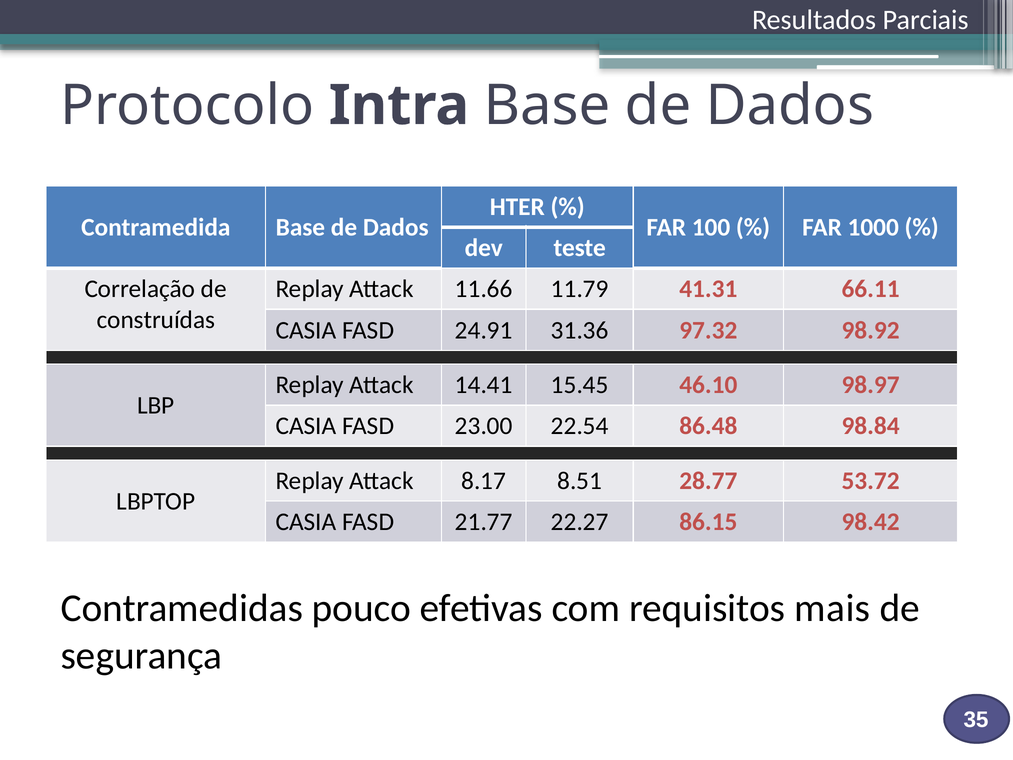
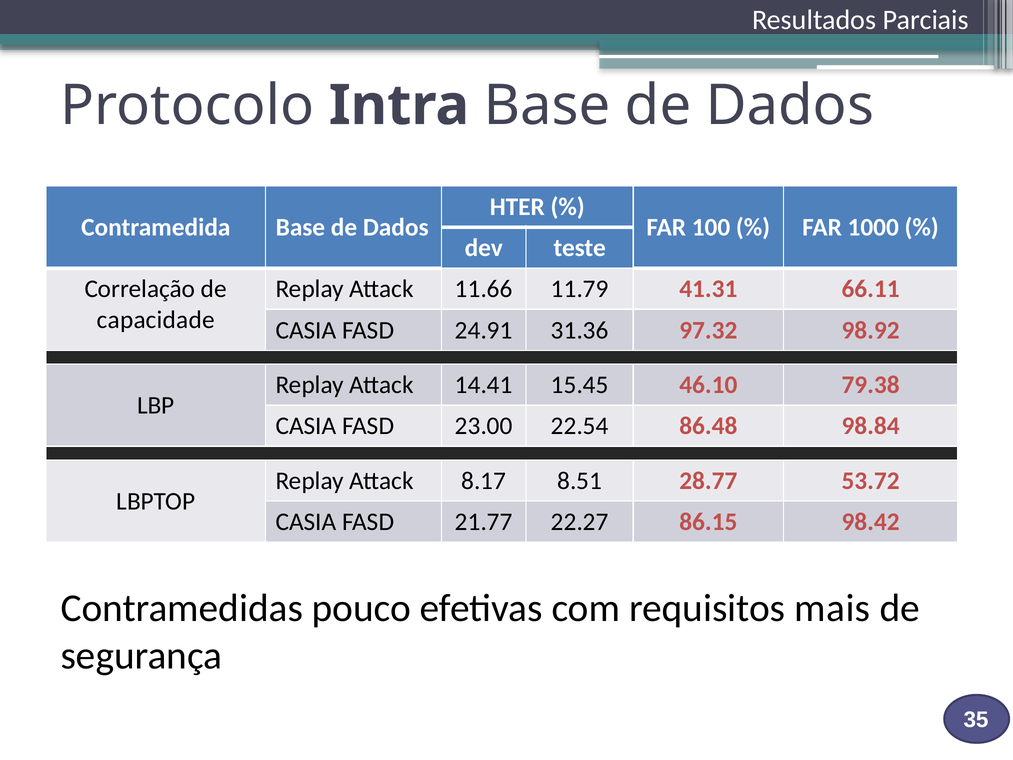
construídas: construídas -> capacidade
98.97: 98.97 -> 79.38
